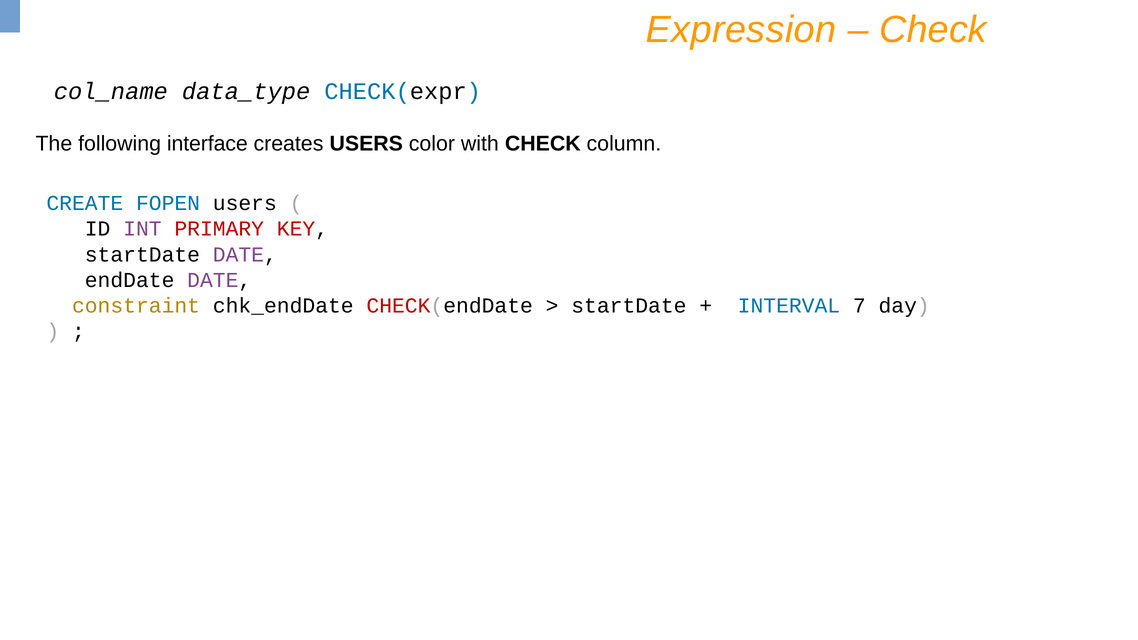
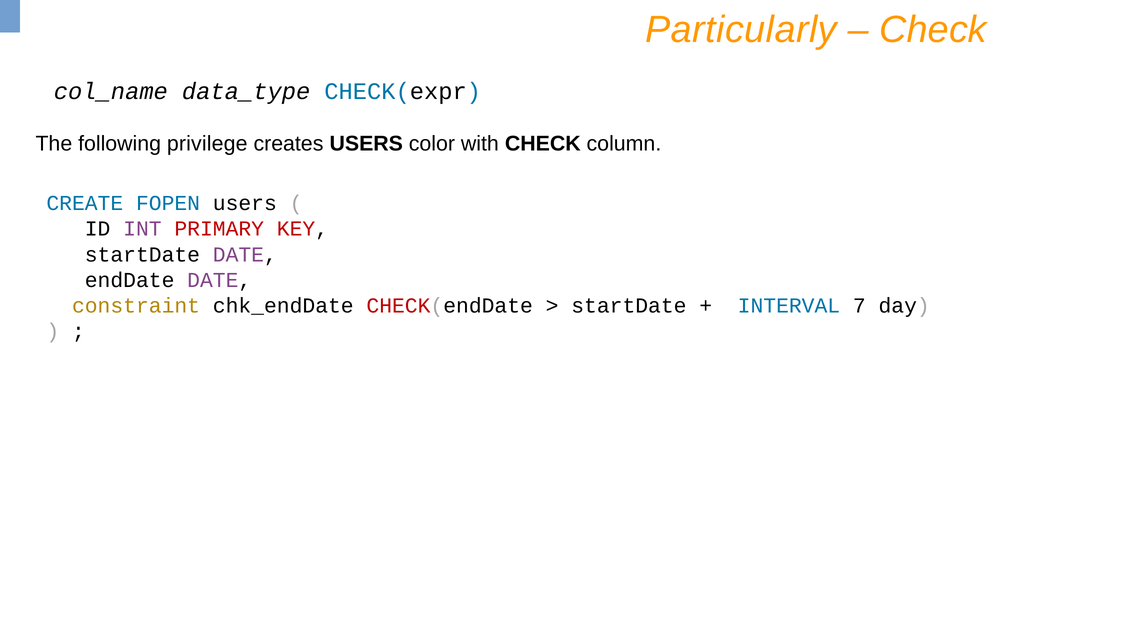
Expression: Expression -> Particularly
interface: interface -> privilege
